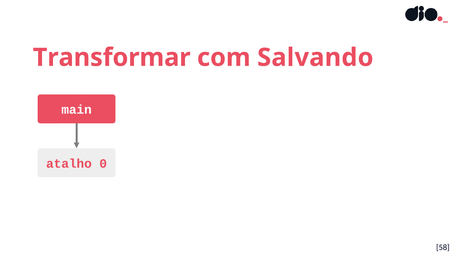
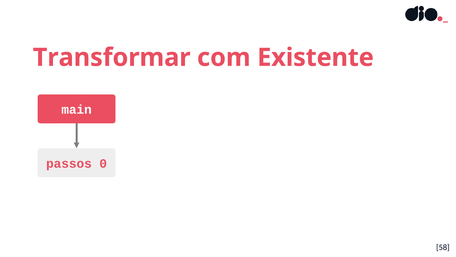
Salvando: Salvando -> Existente
atalho: atalho -> passos
